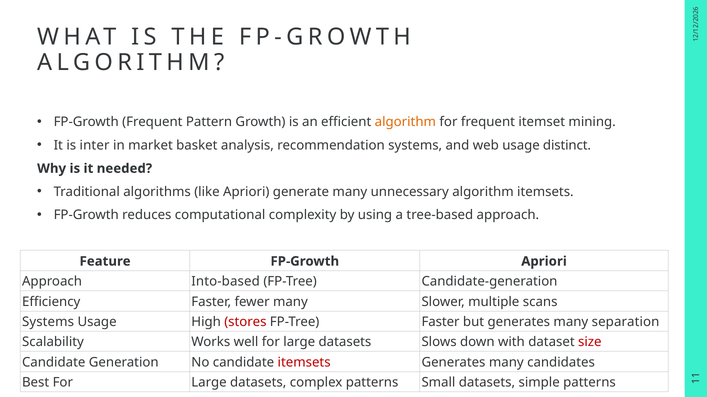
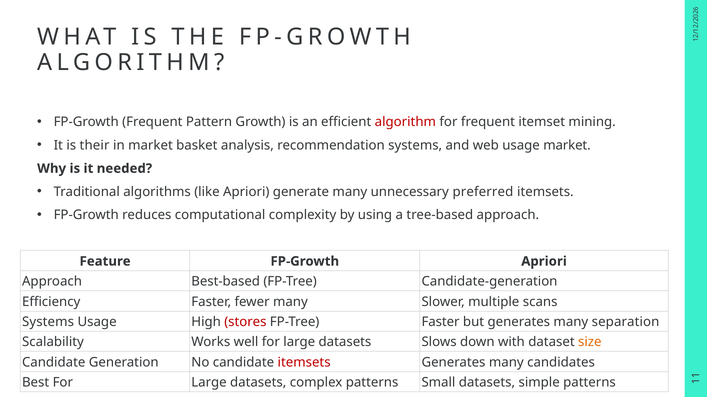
algorithm at (405, 122) colour: orange -> red
inter: inter -> their
usage distinct: distinct -> market
unnecessary algorithm: algorithm -> preferred
Into-based: Into-based -> Best-based
size colour: red -> orange
